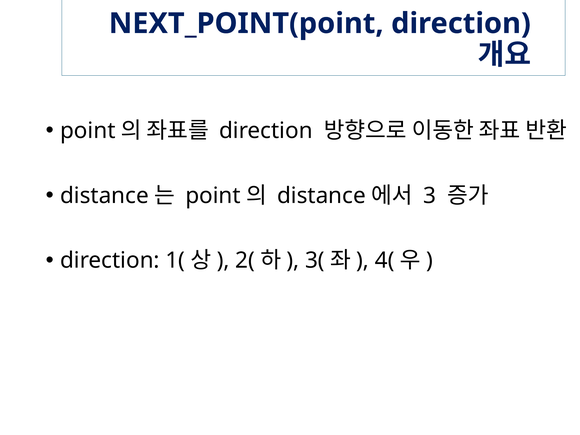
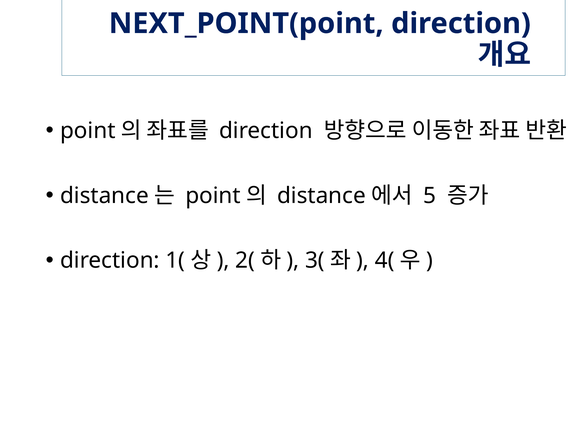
3: 3 -> 5
